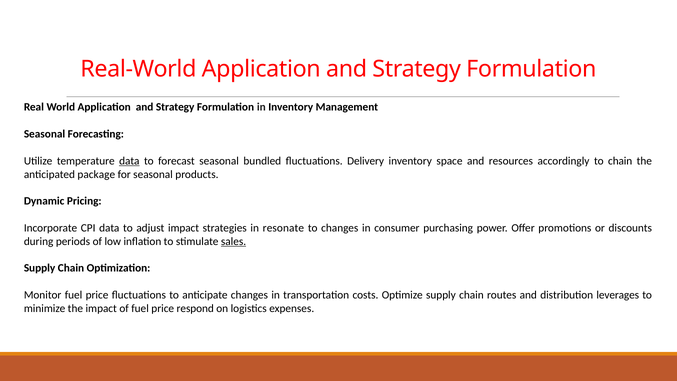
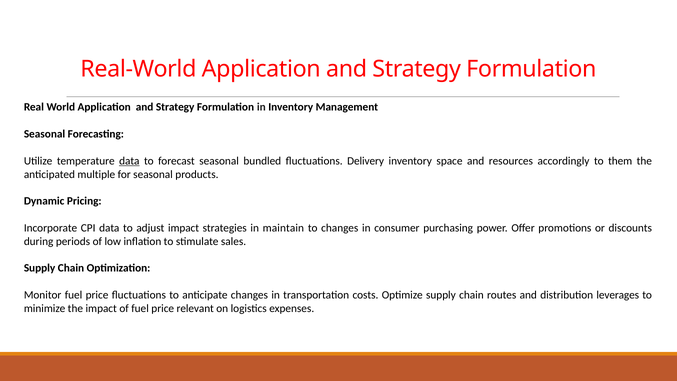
to chain: chain -> them
package: package -> multiple
resonate: resonate -> maintain
sales underline: present -> none
respond: respond -> relevant
